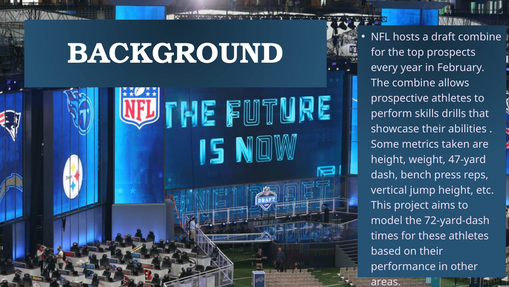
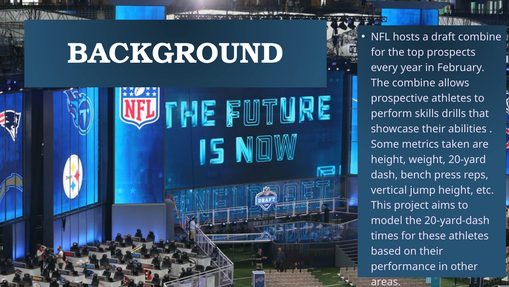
47-yard: 47-yard -> 20-yard
72-yard-dash: 72-yard-dash -> 20-yard-dash
